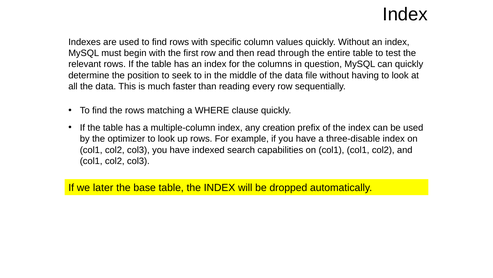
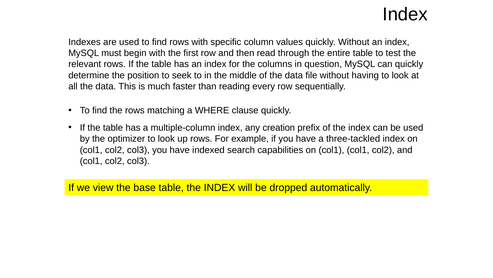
three-disable: three-disable -> three-tackled
later: later -> view
